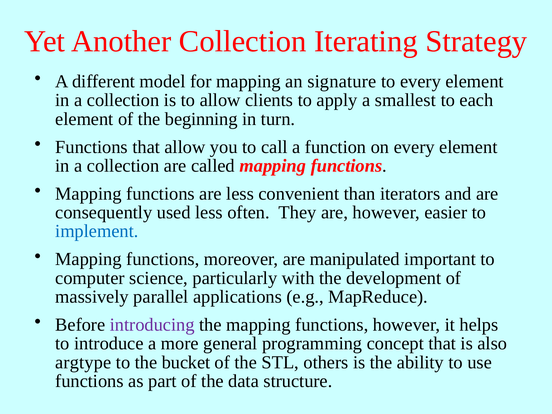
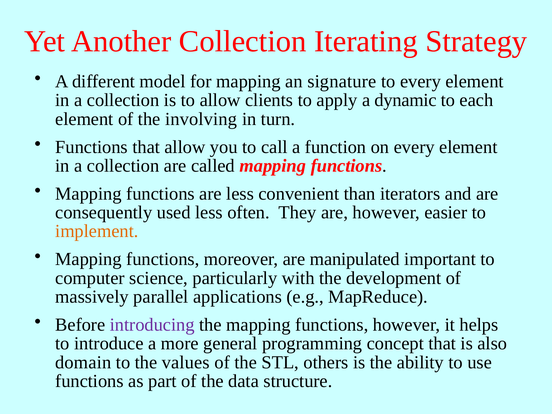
smallest: smallest -> dynamic
beginning: beginning -> involving
implement colour: blue -> orange
argtype: argtype -> domain
bucket: bucket -> values
